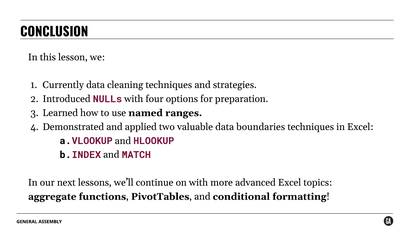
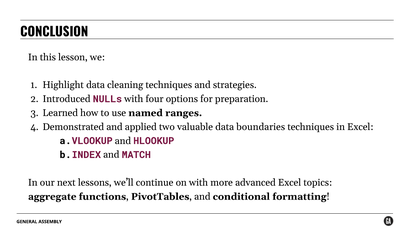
Currently: Currently -> Highlight
